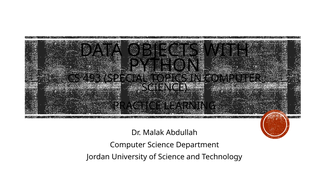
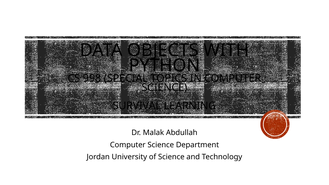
493: 493 -> 998
PRACTICE: PRACTICE -> SURVIVAL
